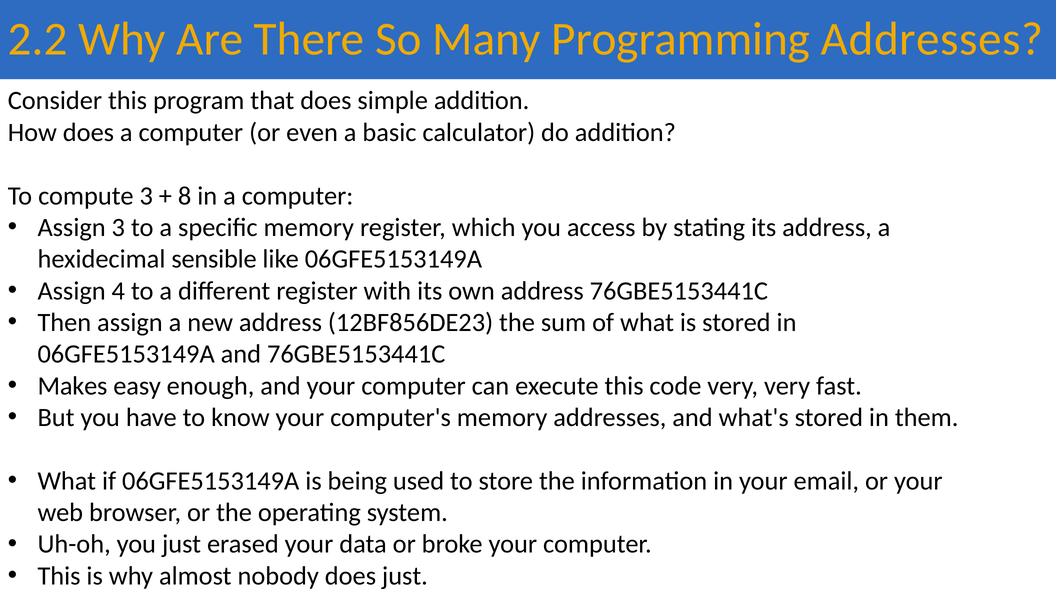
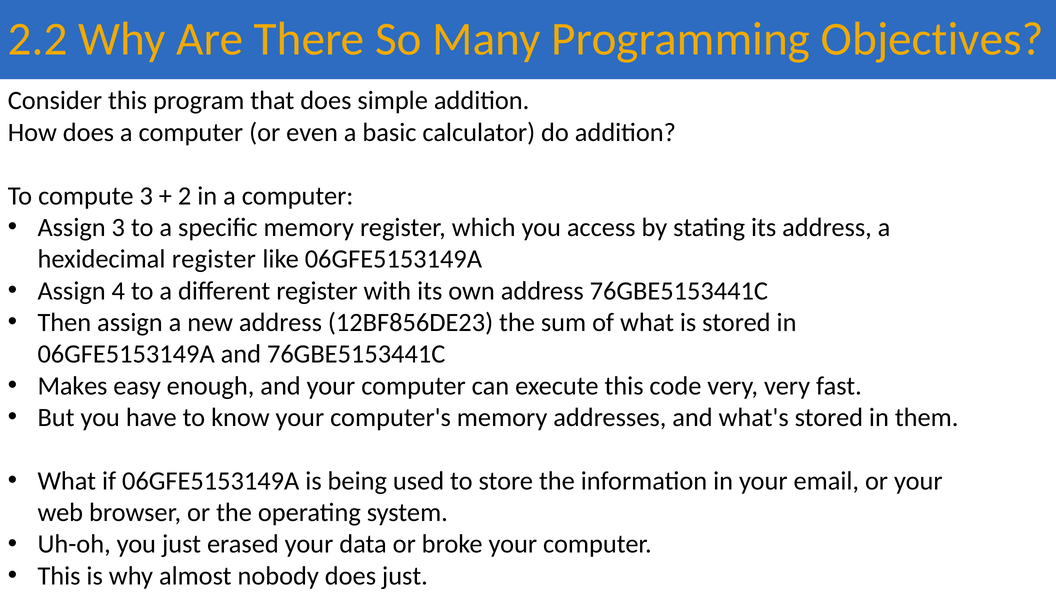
Programming Addresses: Addresses -> Objectives
8: 8 -> 2
hexidecimal sensible: sensible -> register
